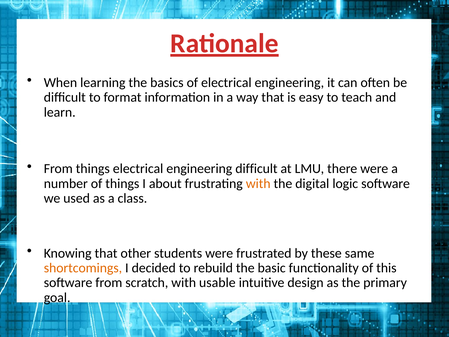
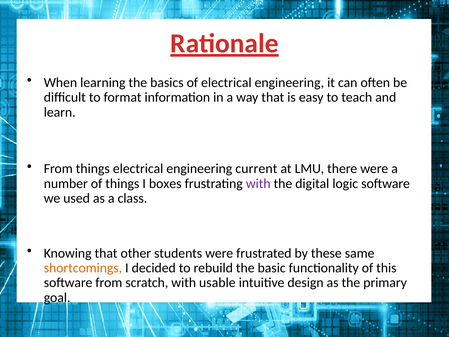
engineering difficult: difficult -> current
about: about -> boxes
with at (258, 183) colour: orange -> purple
